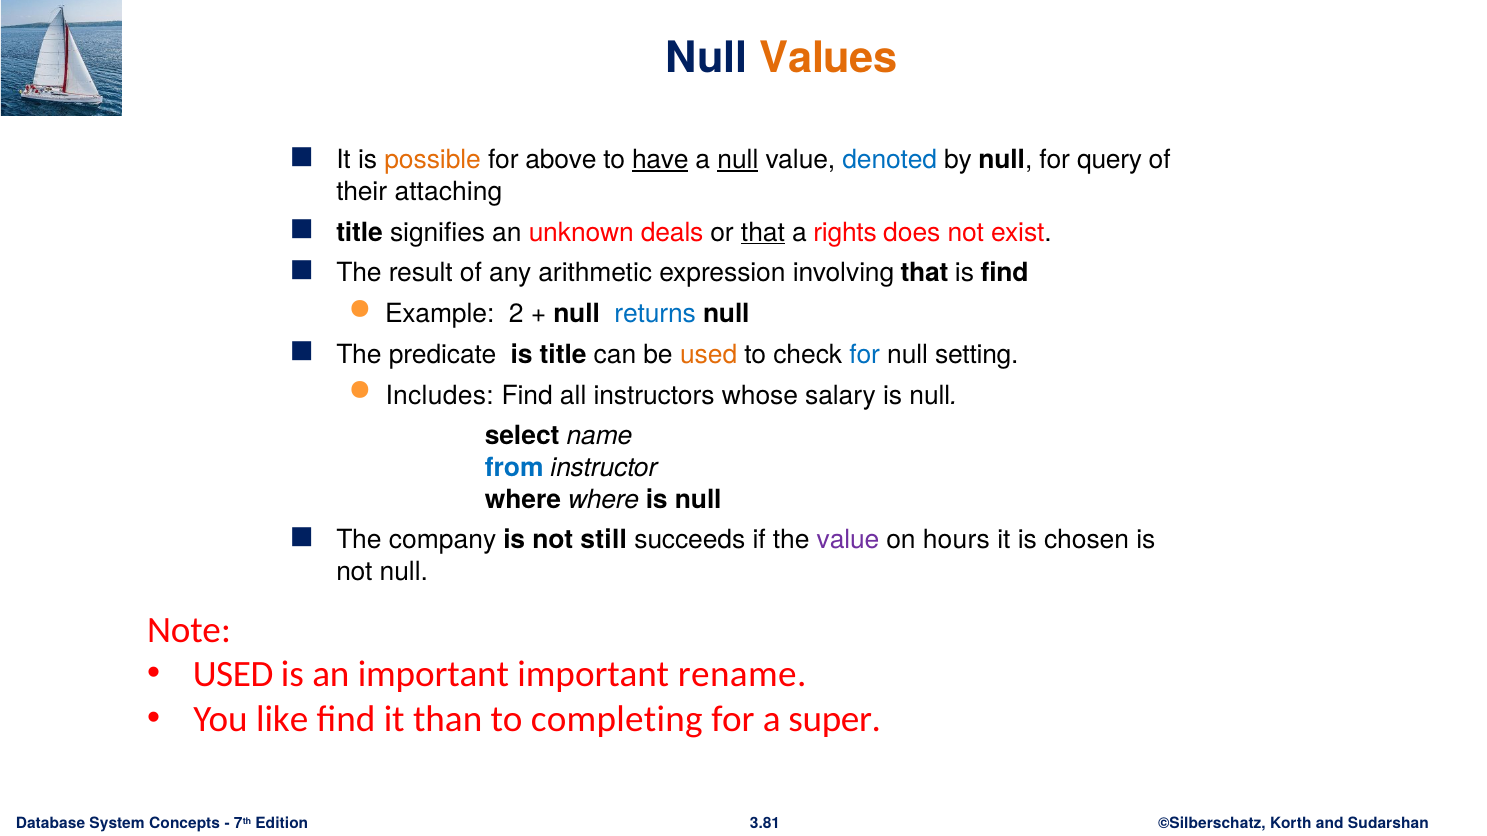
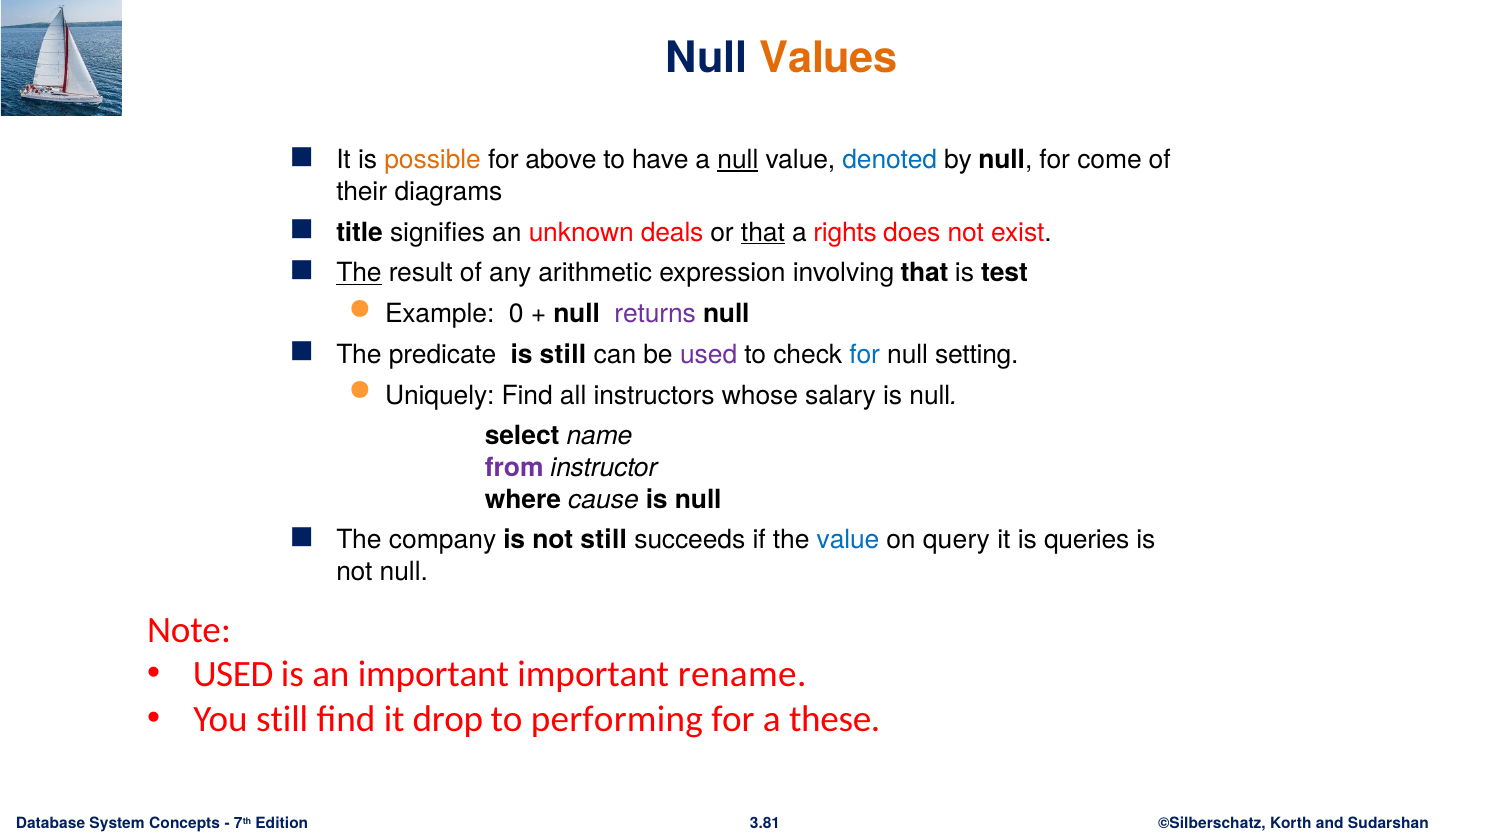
have underline: present -> none
query: query -> come
attaching: attaching -> diagrams
The at (359, 273) underline: none -> present
is find: find -> test
2: 2 -> 0
returns colour: blue -> purple
is title: title -> still
used at (709, 355) colour: orange -> purple
Includes: Includes -> Uniquely
from colour: blue -> purple
where where: where -> cause
value at (848, 540) colour: purple -> blue
hours: hours -> query
chosen: chosen -> queries
You like: like -> still
than: than -> drop
completing: completing -> performing
super: super -> these
